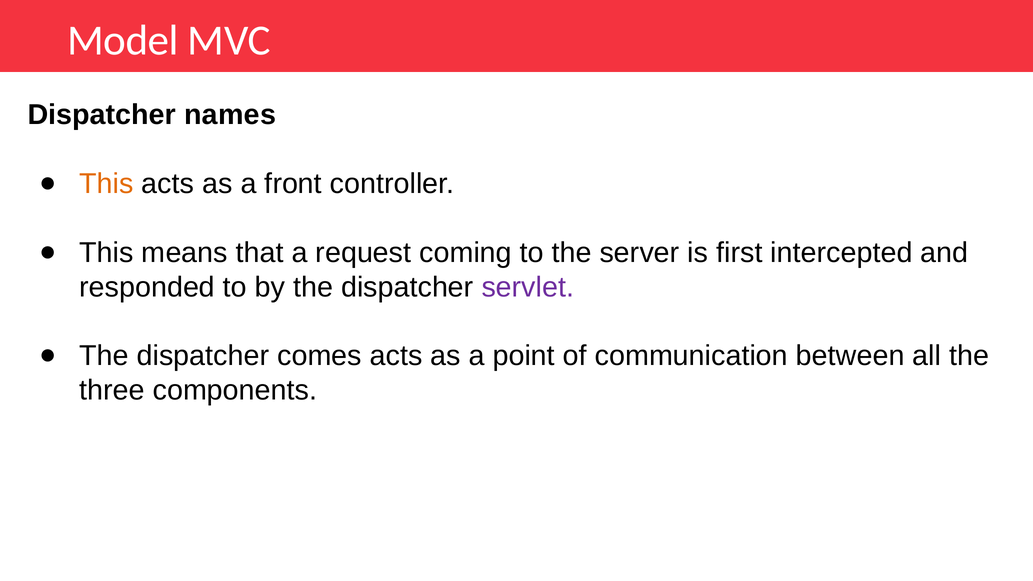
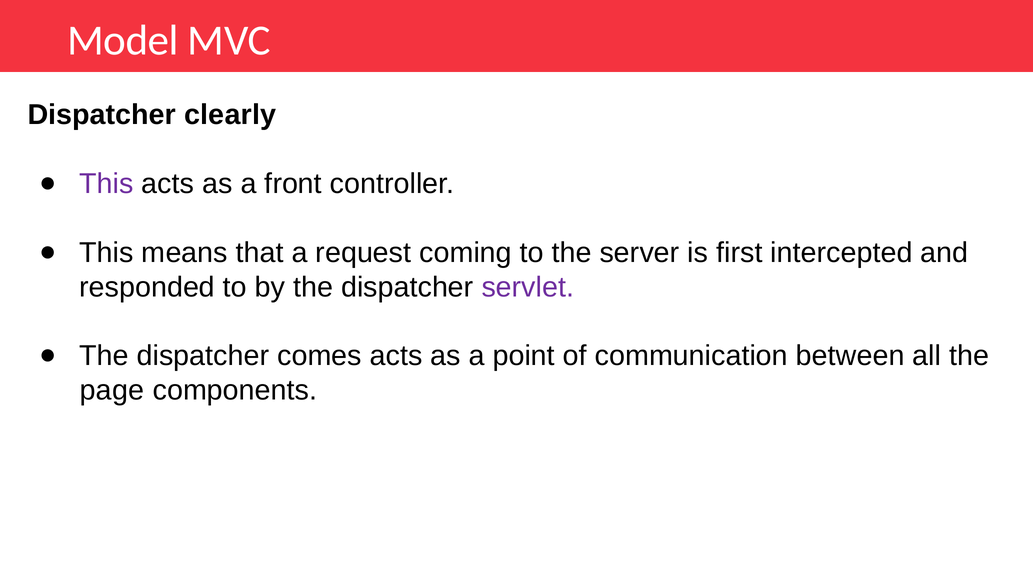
names: names -> clearly
This at (106, 184) colour: orange -> purple
three: three -> page
